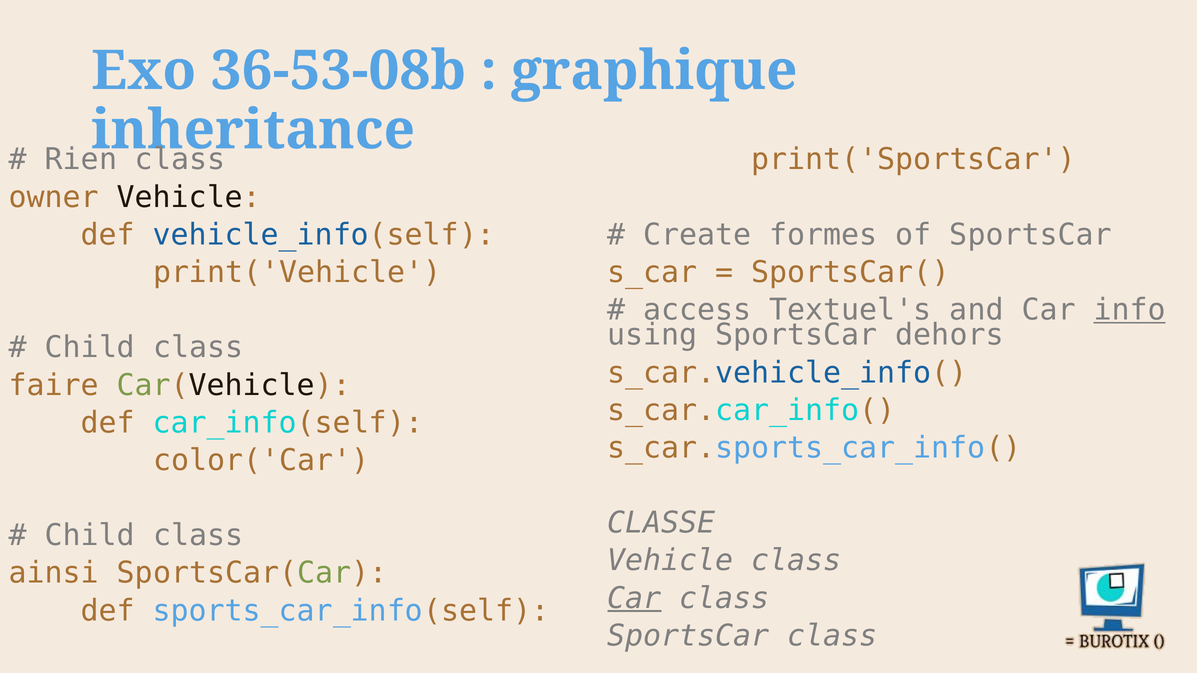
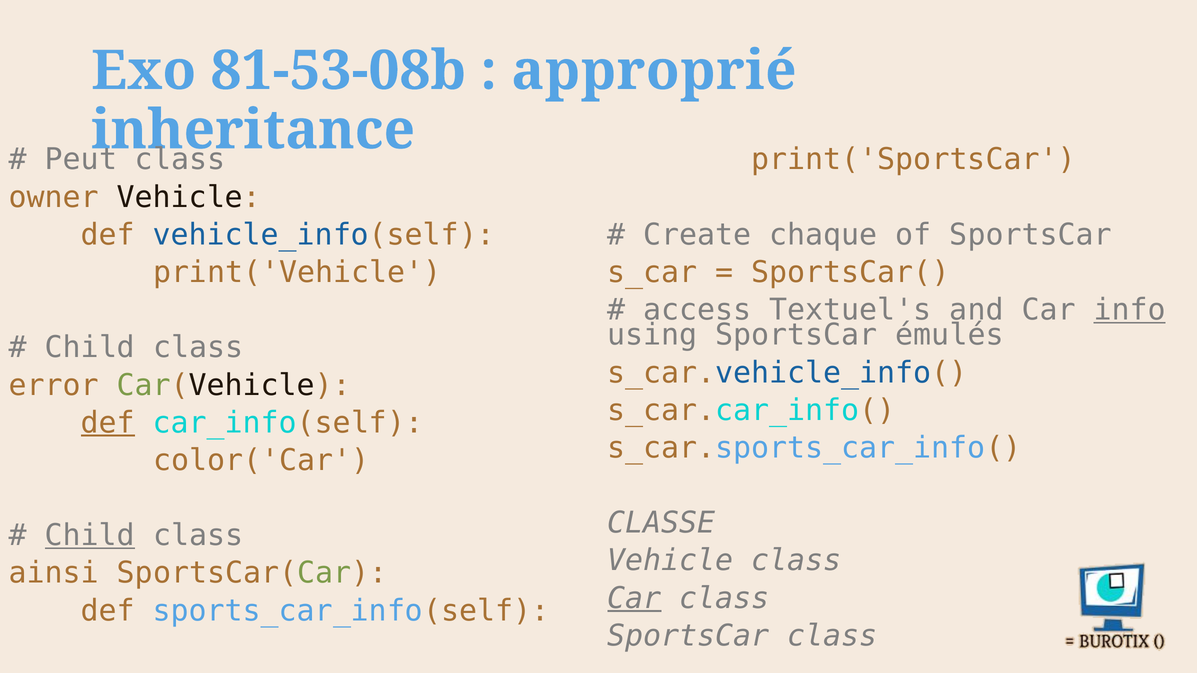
36-53-08b: 36-53-08b -> 81-53-08b
graphique: graphique -> approprié
Rien: Rien -> Peut
formes: formes -> chaque
dehors: dehors -> émulés
faire: faire -> error
def at (108, 423) underline: none -> present
Child at (90, 536) underline: none -> present
